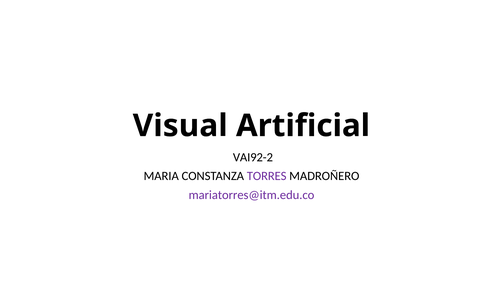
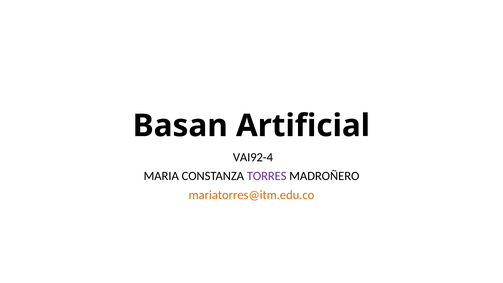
Visual: Visual -> Basan
VAI92-2: VAI92-2 -> VAI92-4
mariatorres@itm.edu.co colour: purple -> orange
